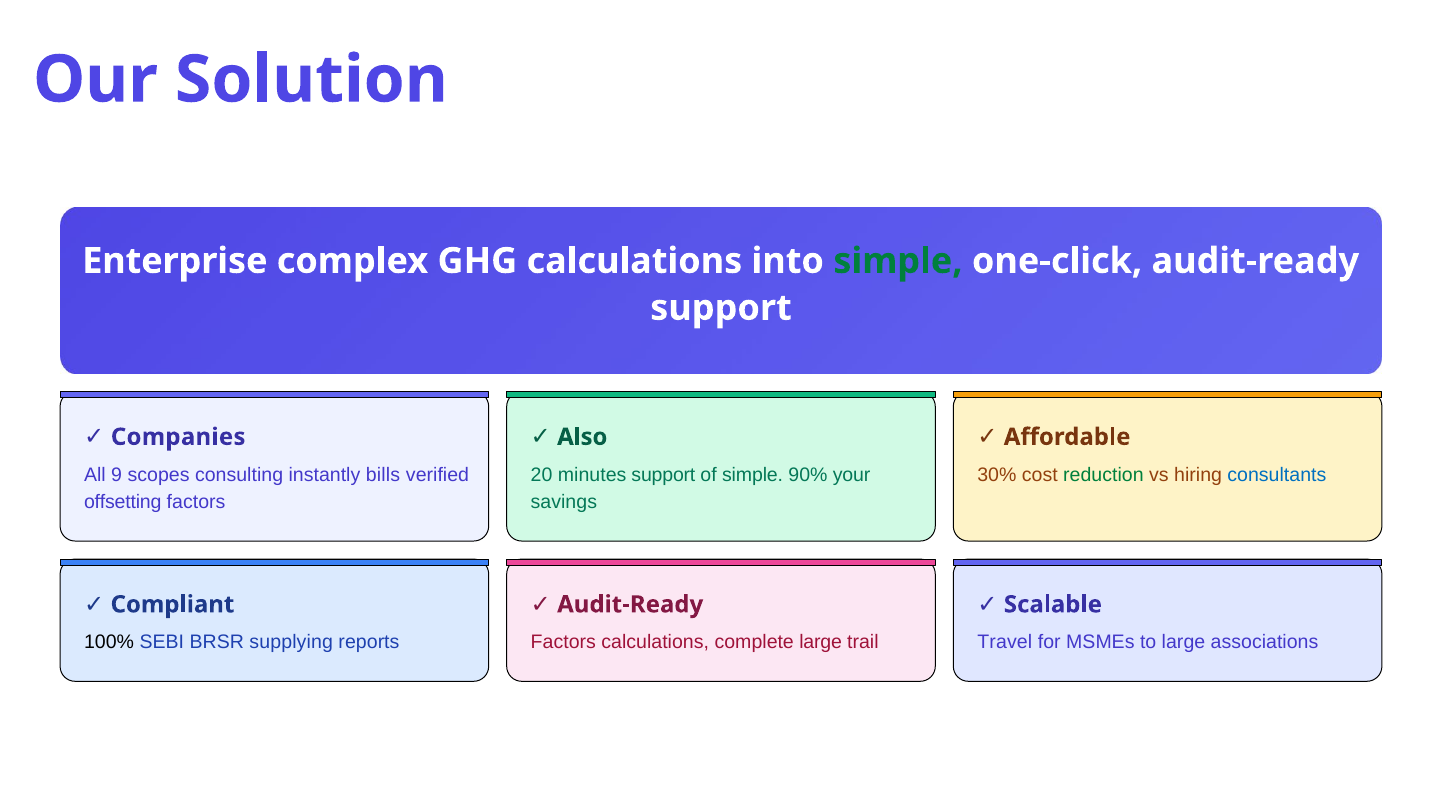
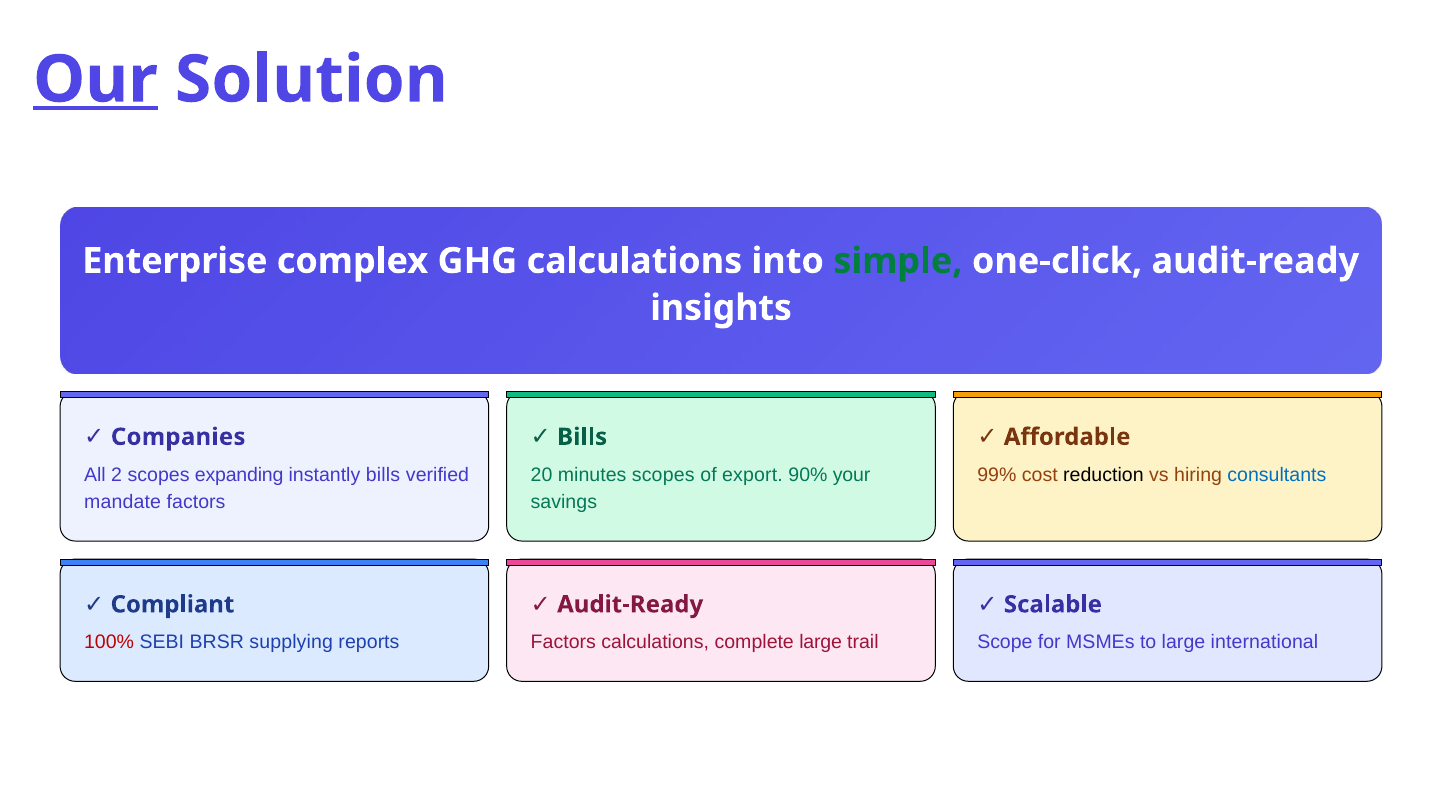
Our underline: none -> present
support at (721, 308): support -> insights
Also at (582, 437): Also -> Bills
9: 9 -> 2
consulting: consulting -> expanding
minutes support: support -> scopes
of simple: simple -> export
30%: 30% -> 99%
reduction colour: green -> black
offsetting: offsetting -> mandate
100% colour: black -> red
Travel: Travel -> Scope
associations: associations -> international
